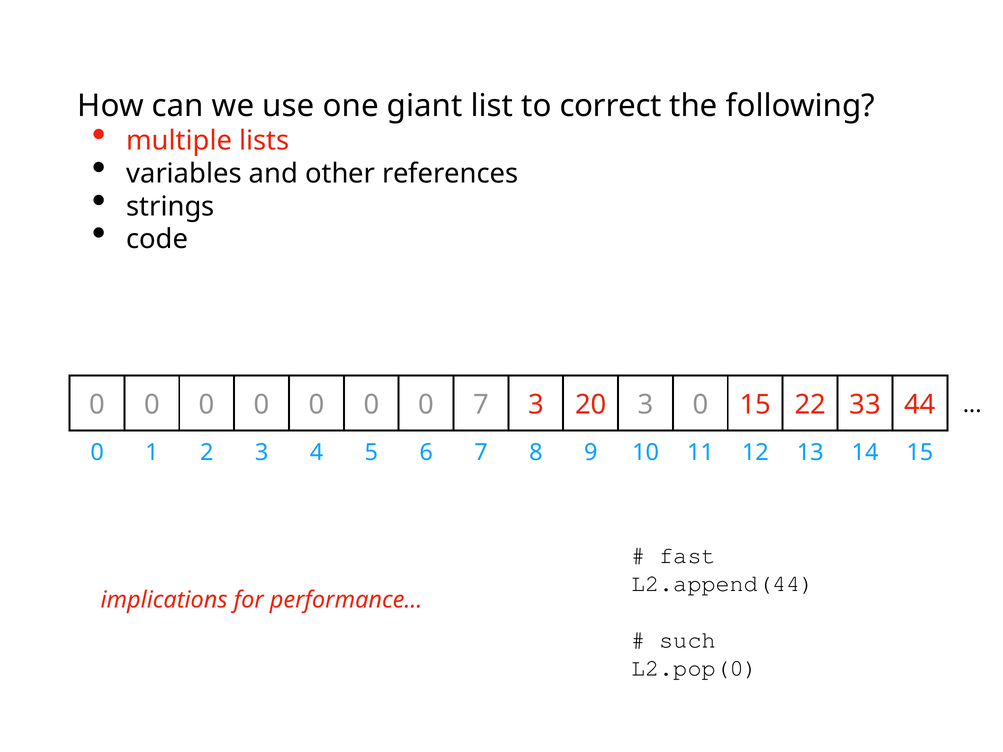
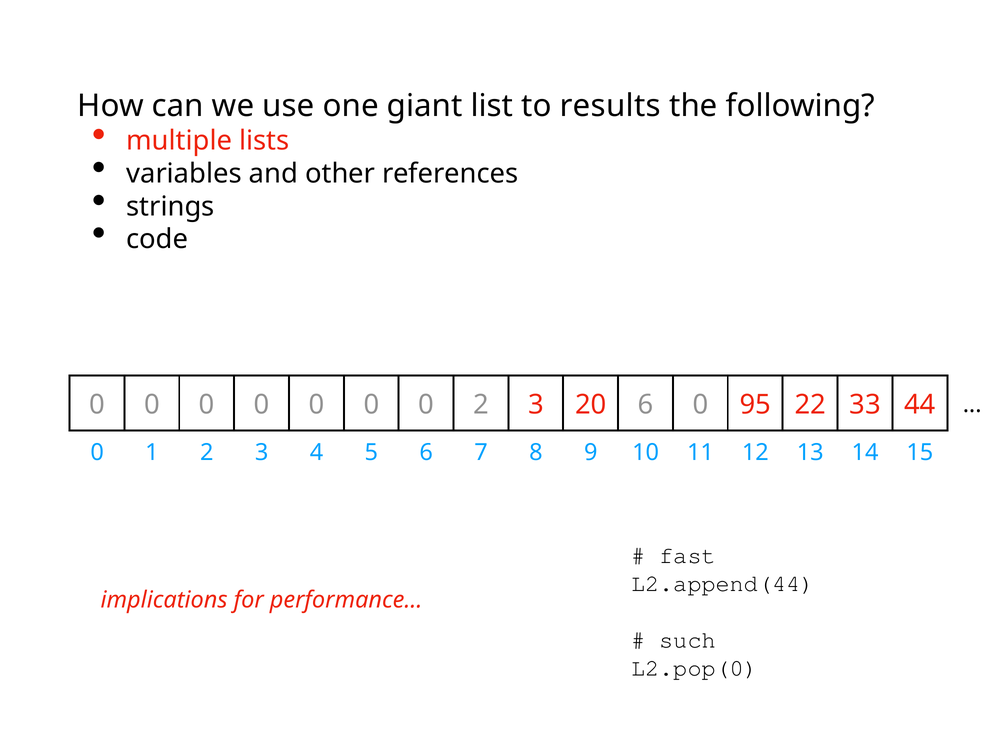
correct: correct -> results
0 0 7: 7 -> 2
20 3: 3 -> 6
0 15: 15 -> 95
